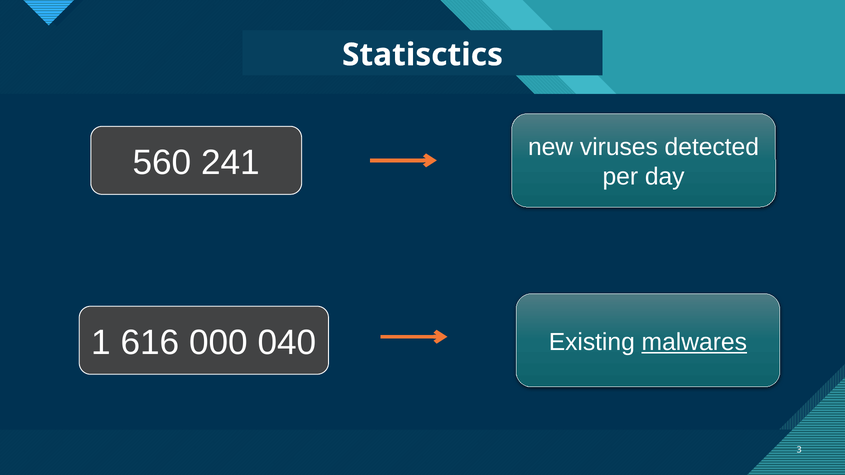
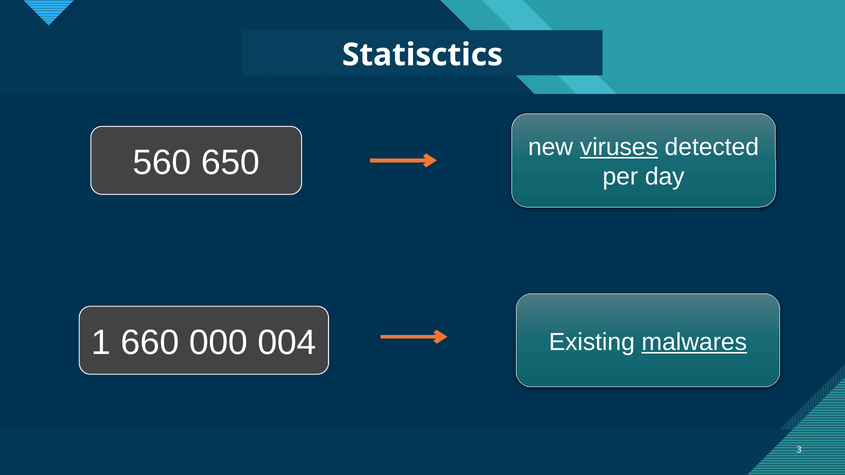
viruses underline: none -> present
241: 241 -> 650
616: 616 -> 660
040: 040 -> 004
